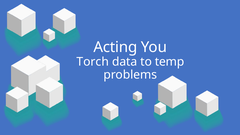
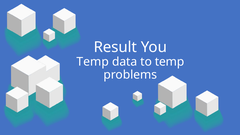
Acting: Acting -> Result
Torch at (93, 62): Torch -> Temp
